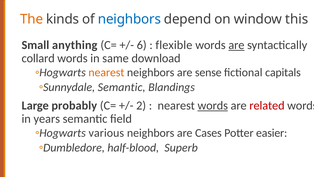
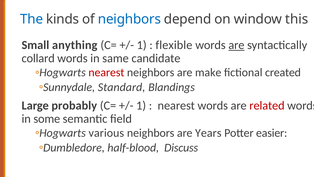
The colour: orange -> blue
6 at (142, 45): 6 -> 1
download: download -> candidate
nearest at (106, 72) colour: orange -> red
sense: sense -> make
capitals: capitals -> created
Semantic at (122, 87): Semantic -> Standard
2 at (141, 105): 2 -> 1
words at (213, 105) underline: present -> none
years: years -> some
Cases: Cases -> Years
Superb: Superb -> Discuss
